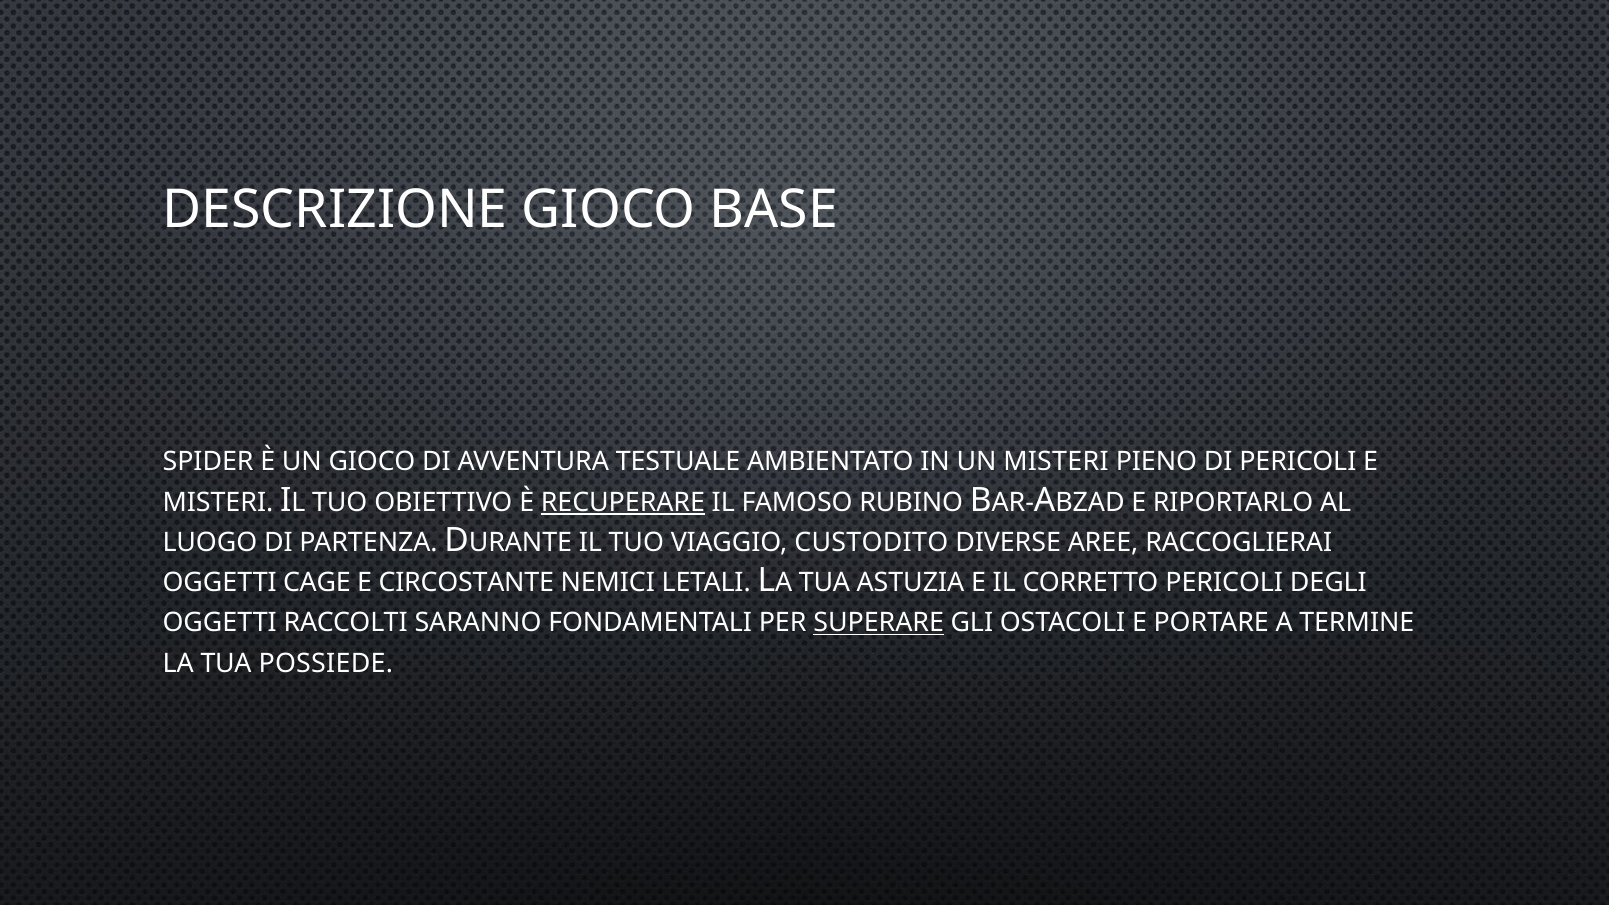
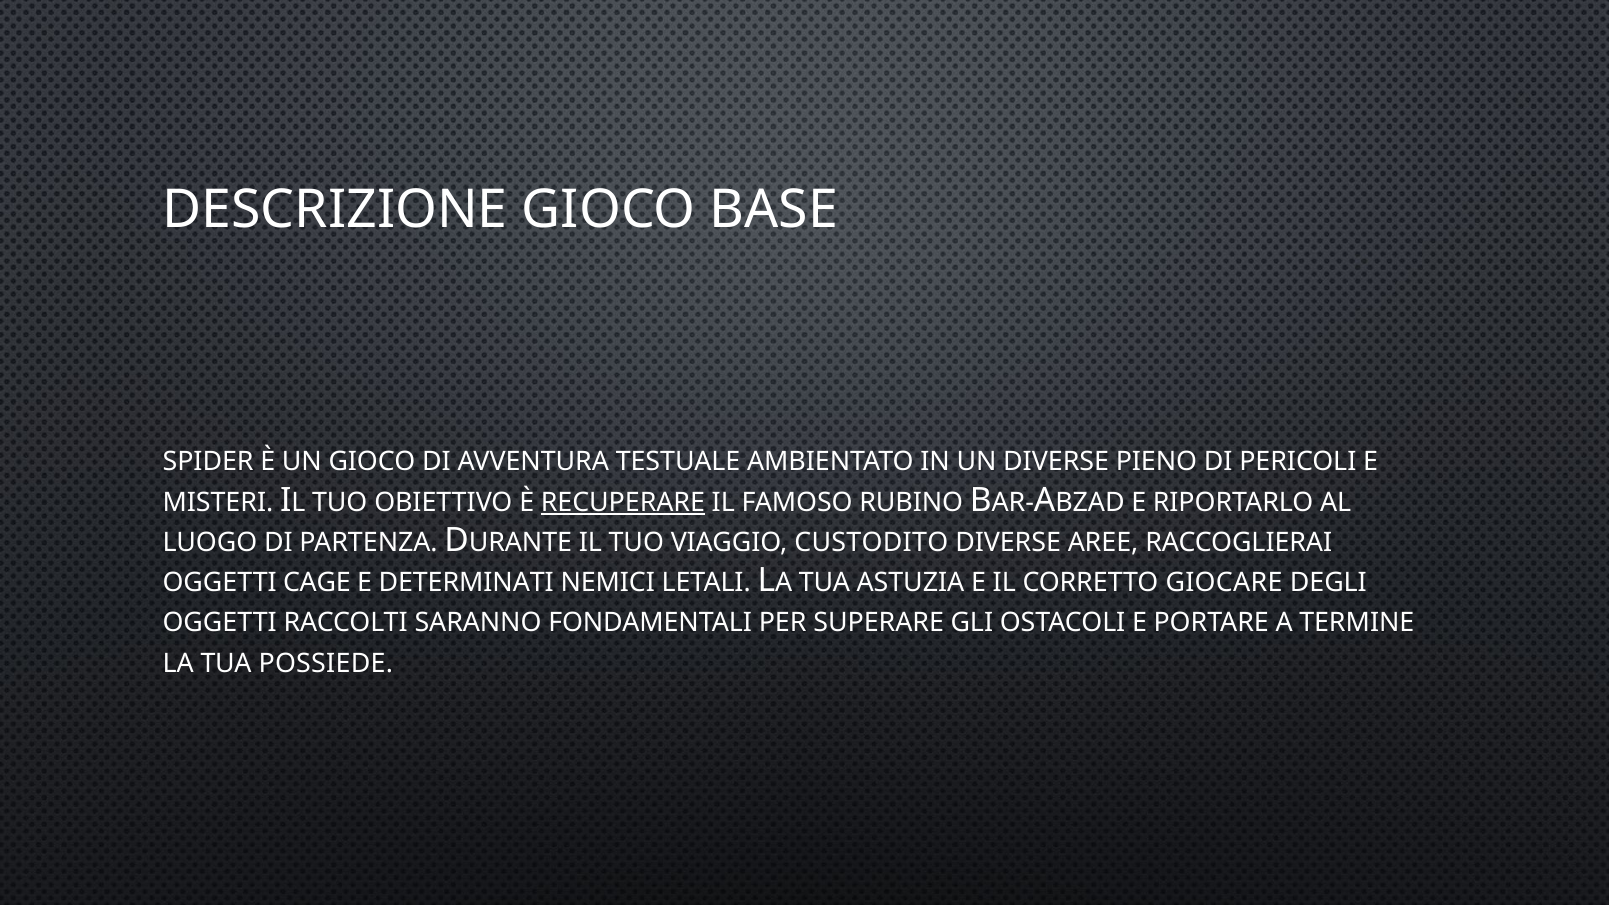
UN MISTERI: MISTERI -> DIVERSE
CIRCOSTANTE: CIRCOSTANTE -> DETERMINATI
CORRETTO PERICOLI: PERICOLI -> GIOCARE
SUPERARE underline: present -> none
